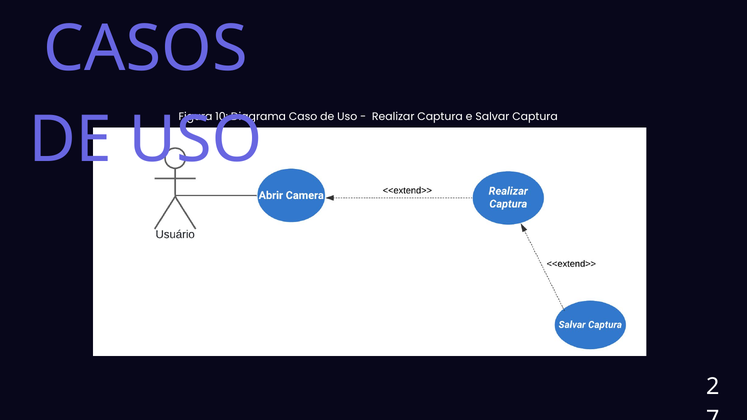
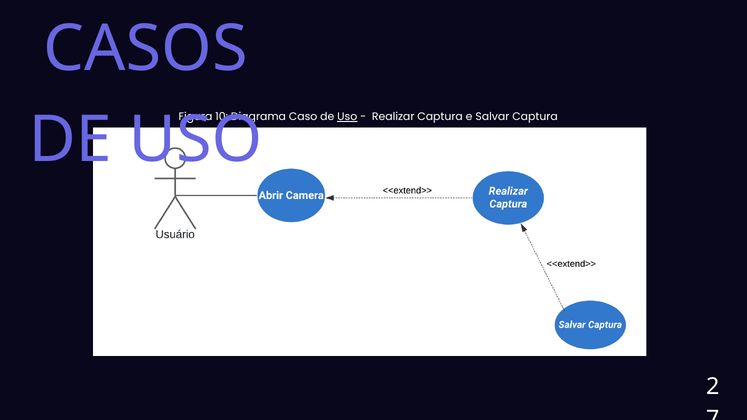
Uso at (347, 117) underline: none -> present
